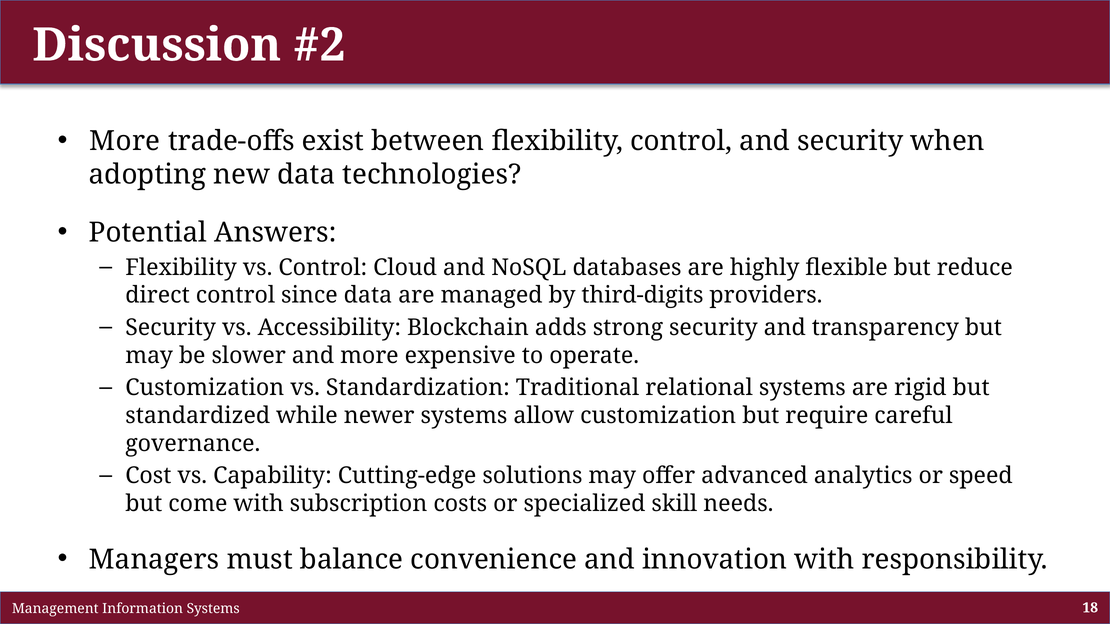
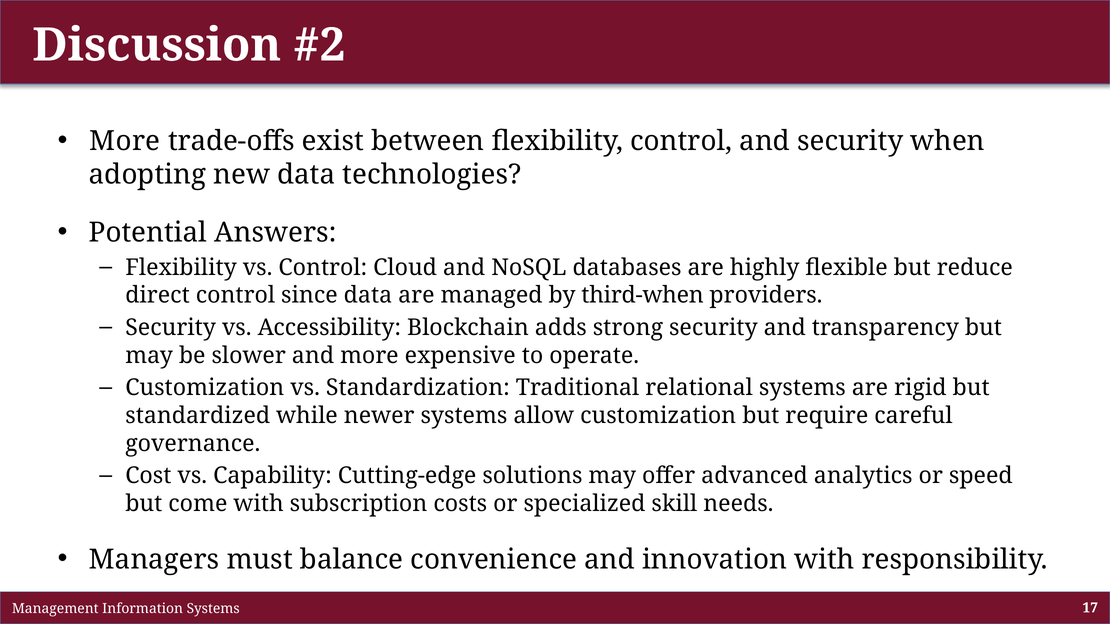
third-digits: third-digits -> third-when
18: 18 -> 17
